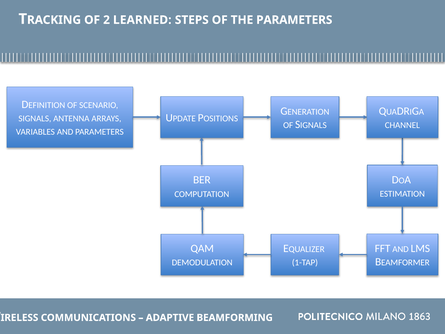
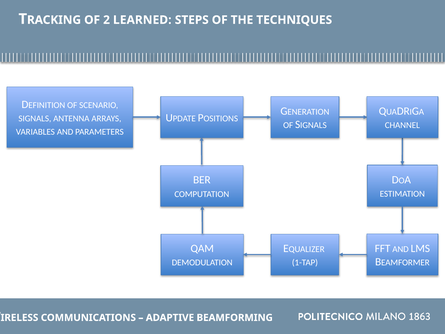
THE PARAMETERS: PARAMETERS -> TECHNIQUES
